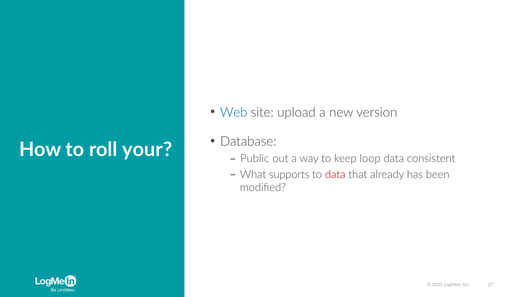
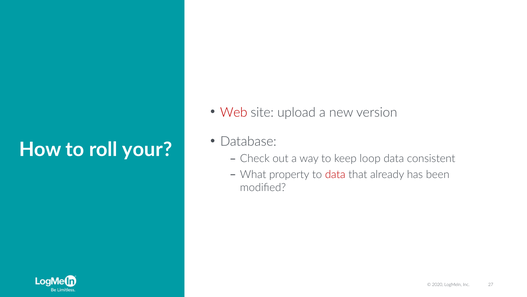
Web colour: blue -> red
Public: Public -> Check
supports: supports -> property
